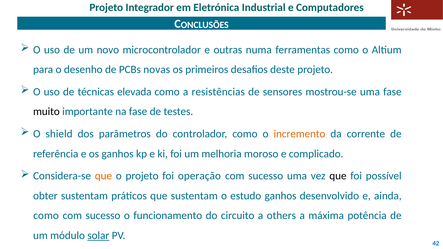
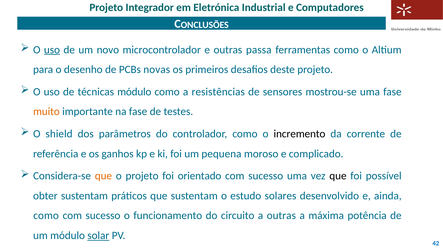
uso at (52, 50) underline: none -> present
numa: numa -> passa
técnicas elevada: elevada -> módulo
muito colour: black -> orange
incremento colour: orange -> black
melhoria: melhoria -> pequena
operação: operação -> orientado
estudo ganhos: ganhos -> solares
a others: others -> outras
